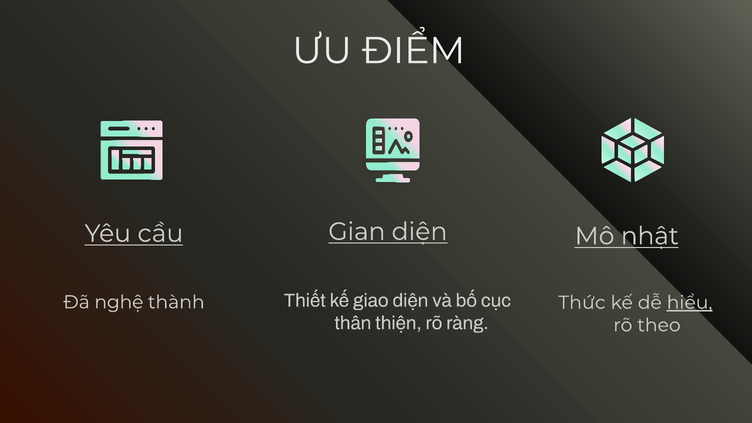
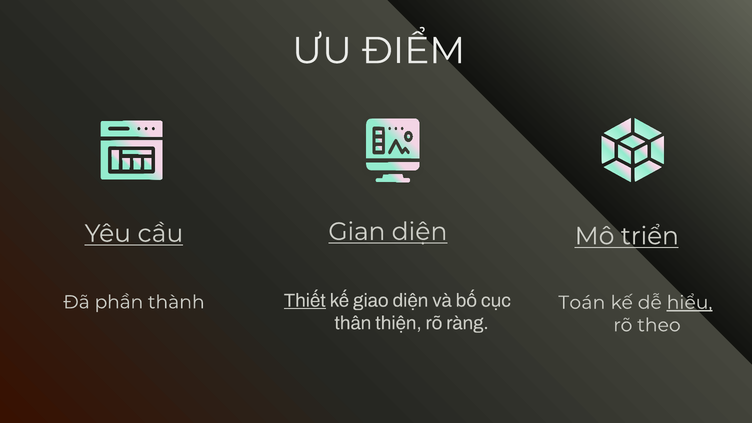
nhật: nhật -> triển
Thiết underline: none -> present
nghệ: nghệ -> phần
Thức: Thức -> Toán
